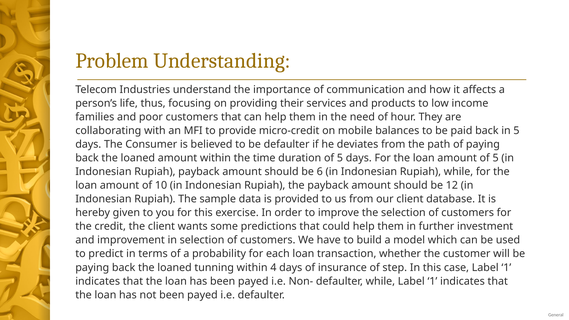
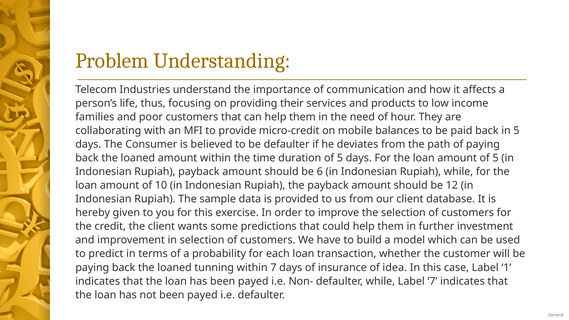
within 4: 4 -> 7
step: step -> idea
while Label 1: 1 -> 7
